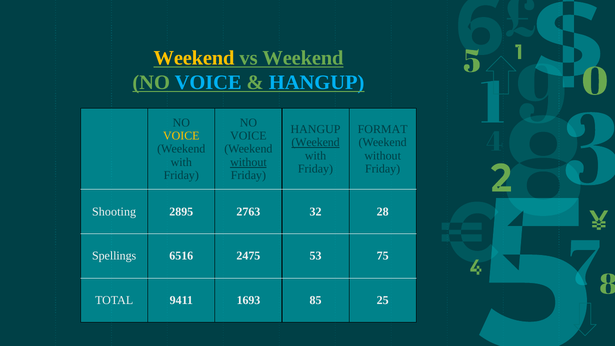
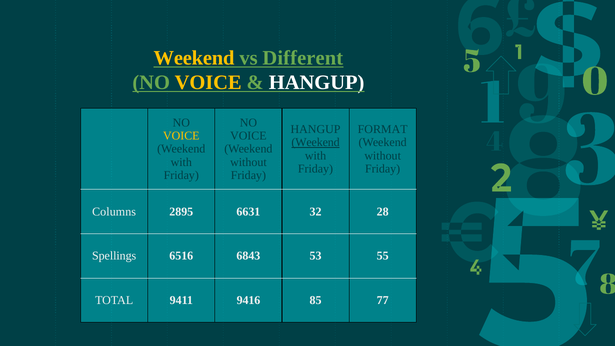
vs Weekend: Weekend -> Different
VOICE at (208, 82) colour: light blue -> yellow
HANGUP at (317, 82) colour: light blue -> white
without at (248, 162) underline: present -> none
Shooting: Shooting -> Columns
2763: 2763 -> 6631
2475: 2475 -> 6843
75: 75 -> 55
1693: 1693 -> 9416
25: 25 -> 77
